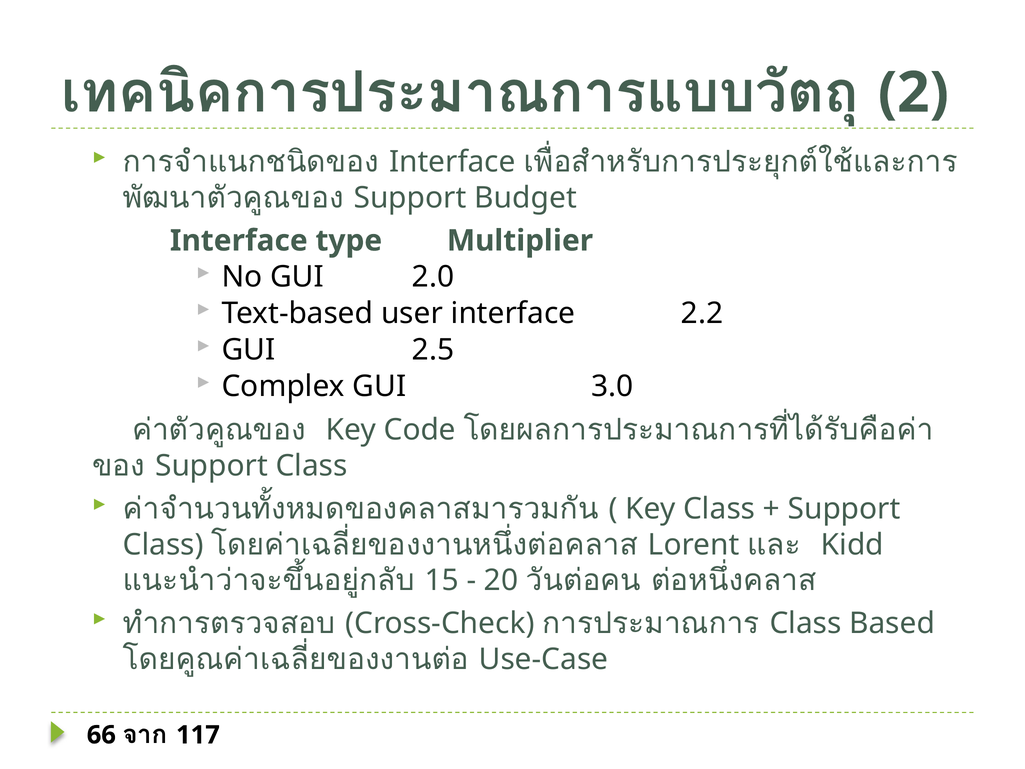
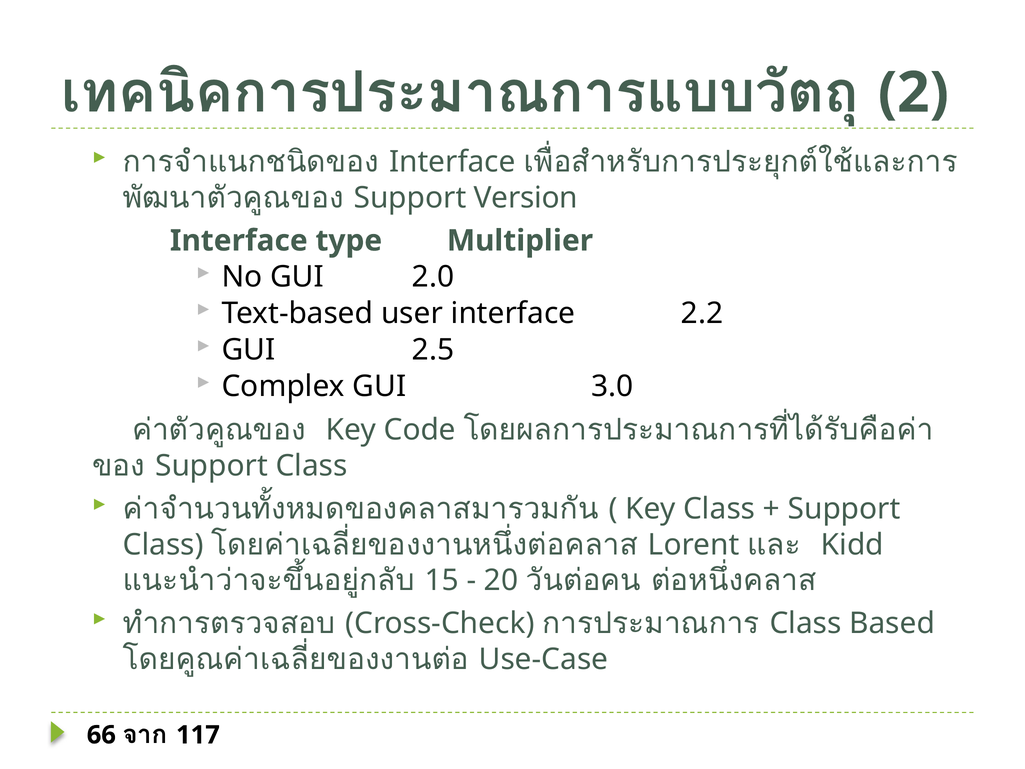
Budget: Budget -> Version
